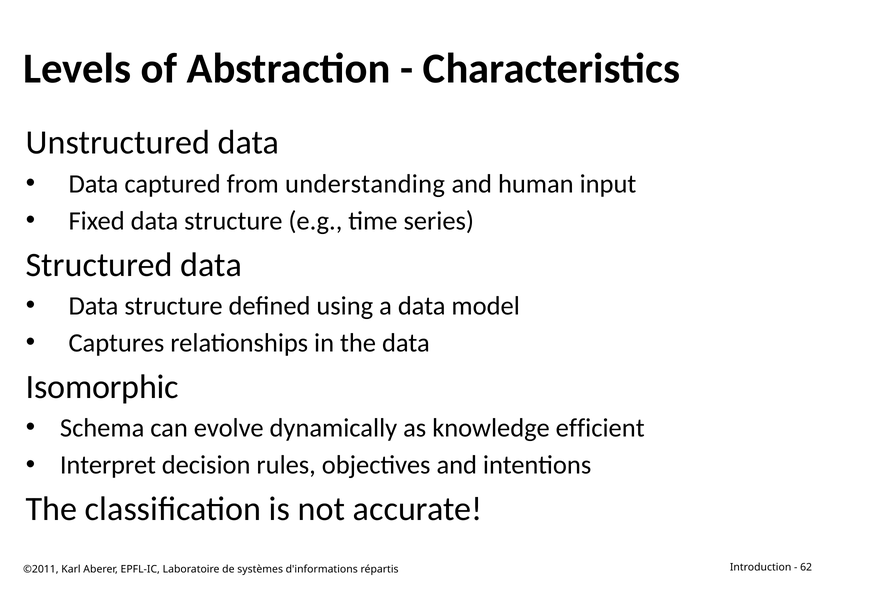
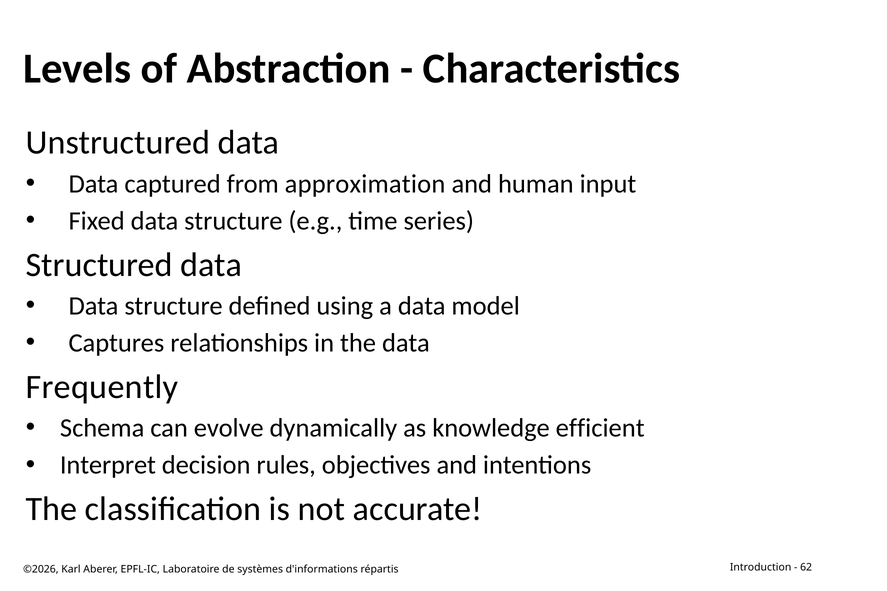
understanding: understanding -> approximation
Isomorphic: Isomorphic -> Frequently
©2011: ©2011 -> ©2026
